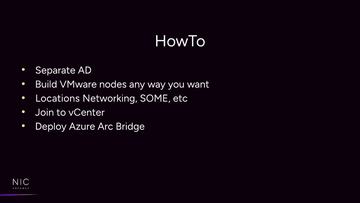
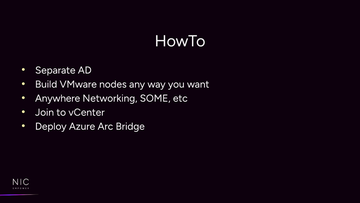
Locations: Locations -> Anywhere
